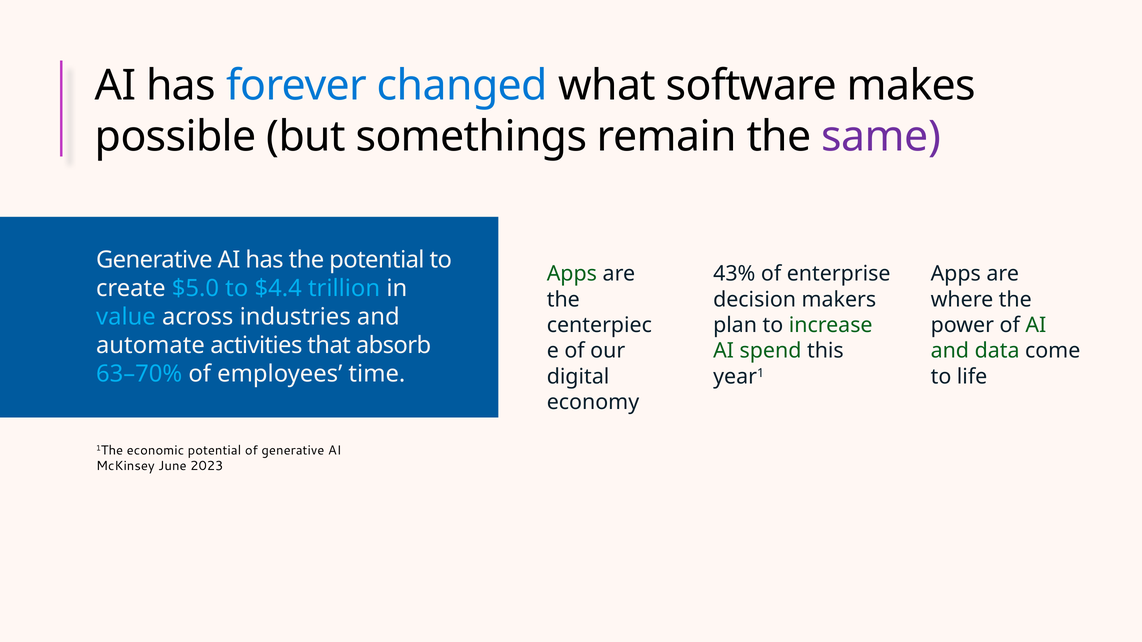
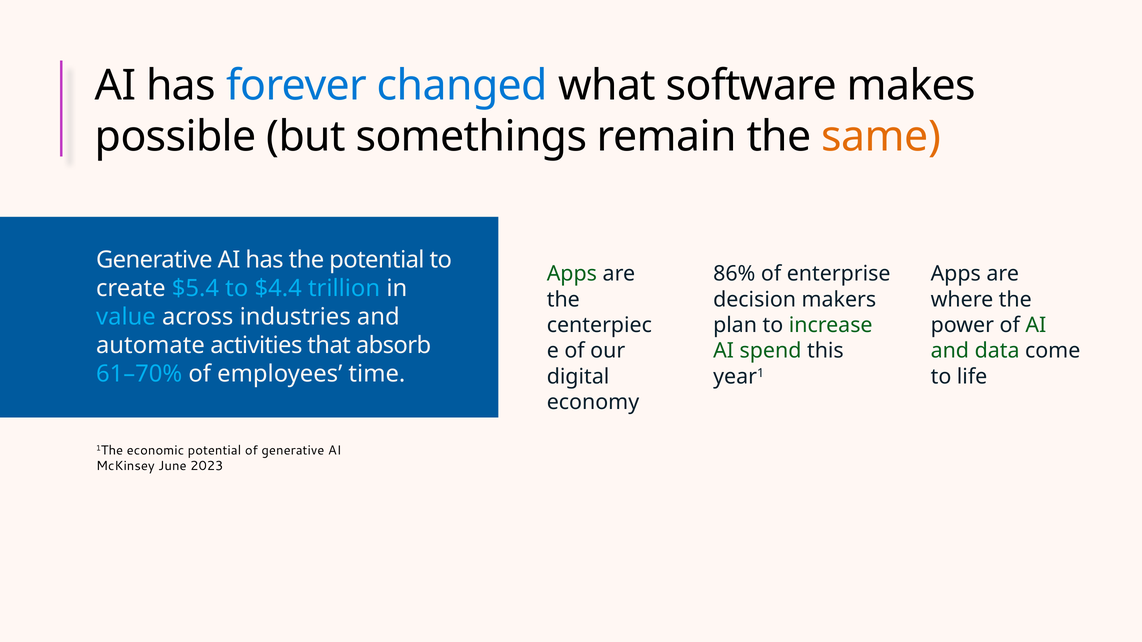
same colour: purple -> orange
43%: 43% -> 86%
$5.0: $5.0 -> $5.4
63–70%: 63–70% -> 61–70%
